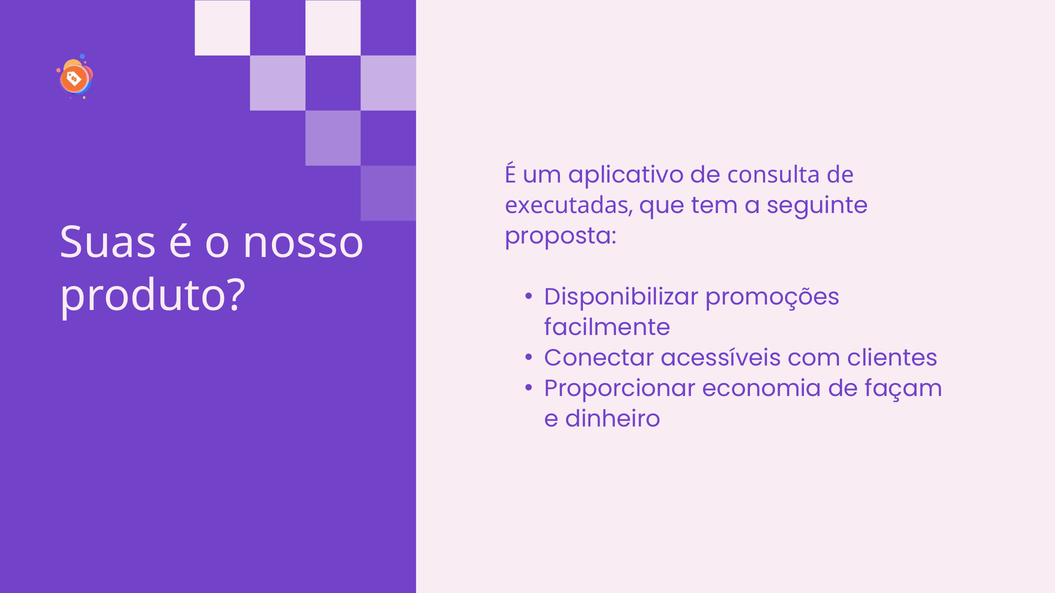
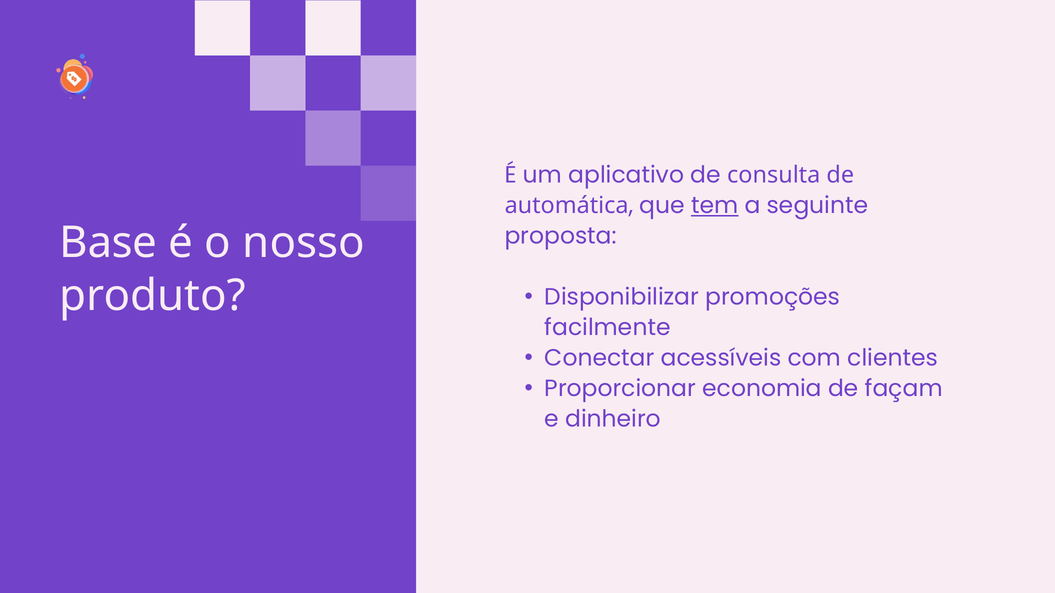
executadas: executadas -> automática
tem underline: none -> present
Suas: Suas -> Base
